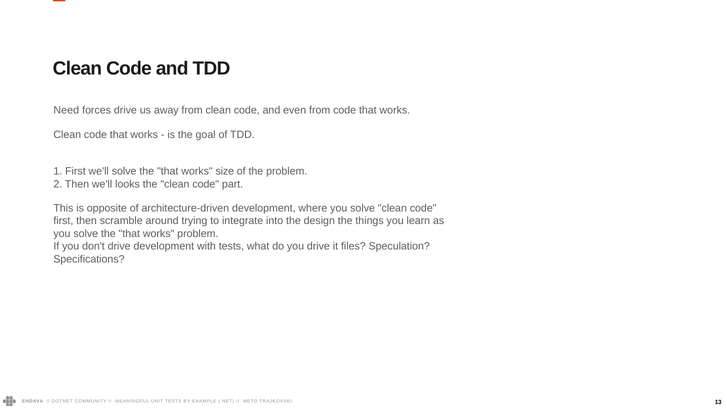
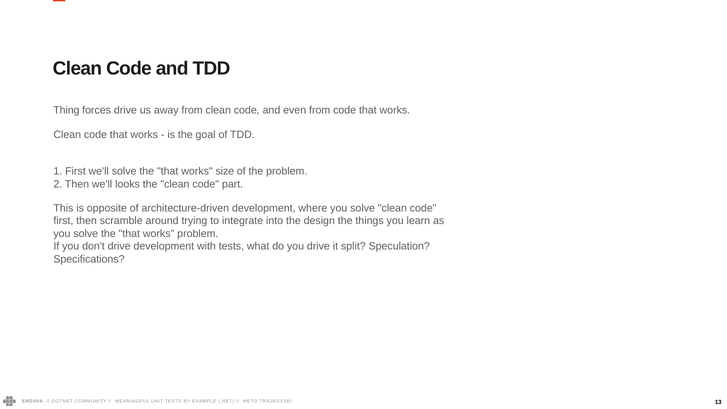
Need: Need -> Thing
files: files -> split
